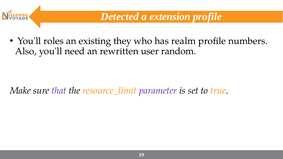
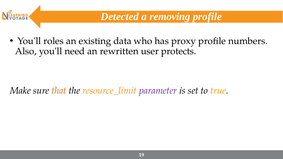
extension: extension -> removing
they: they -> data
realm: realm -> proxy
random: random -> protects
that colour: purple -> orange
